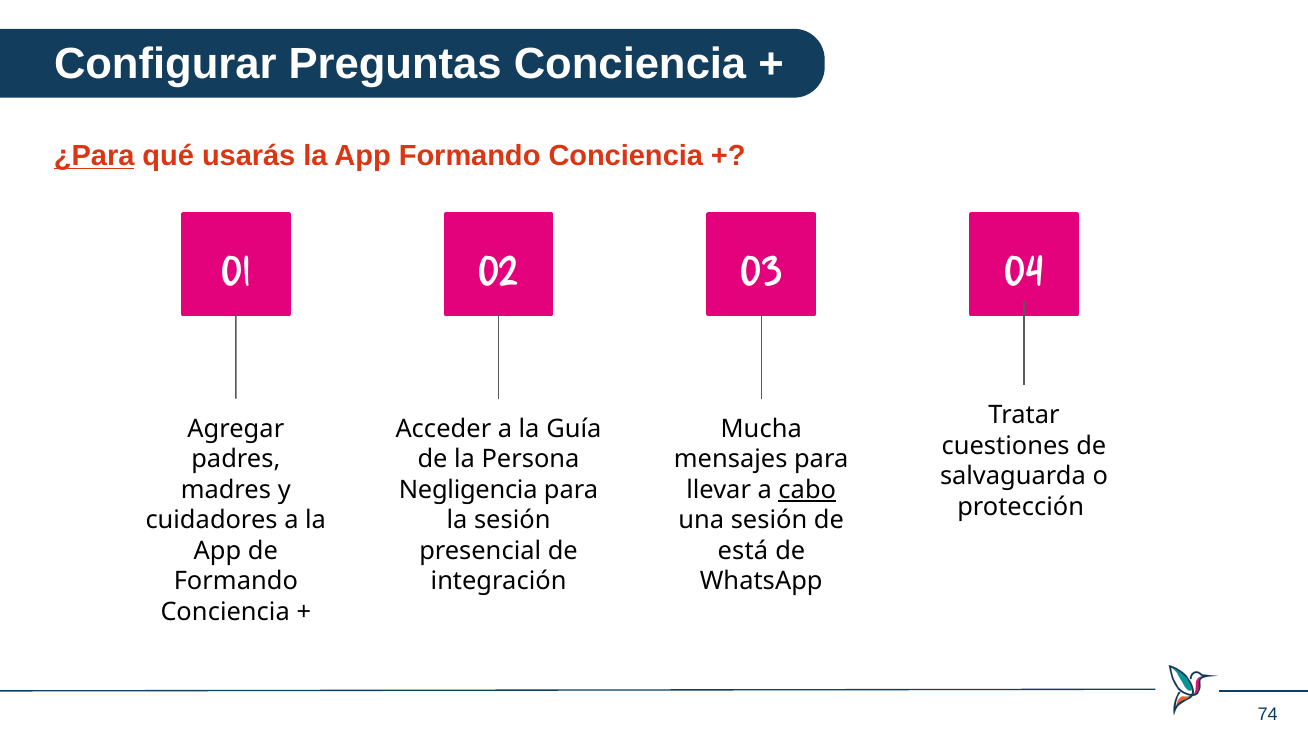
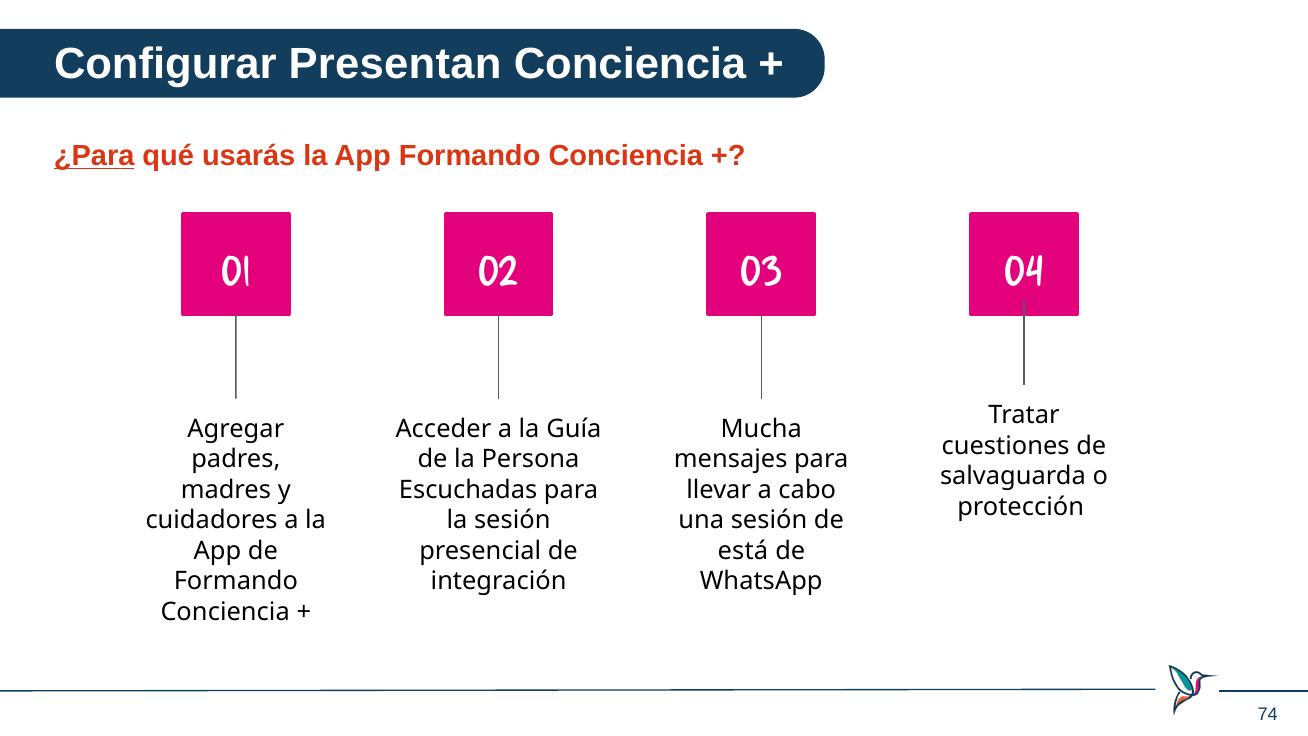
Preguntas: Preguntas -> Presentan
Negligencia: Negligencia -> Escuchadas
cabo underline: present -> none
